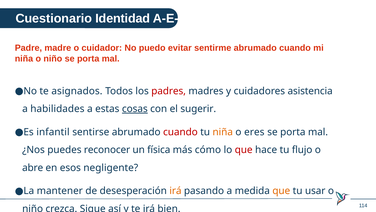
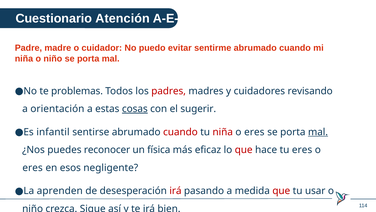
Identidad: Identidad -> Atención
asignados: asignados -> problemas
asistencia: asistencia -> revisando
habilidades: habilidades -> orientación
niña at (223, 132) colour: orange -> red
mal at (318, 132) underline: none -> present
cómo: cómo -> eficaz
tu flujo: flujo -> eres
abre at (33, 167): abre -> eres
mantener: mantener -> aprenden
irá at (175, 191) colour: orange -> red
que at (281, 191) colour: orange -> red
